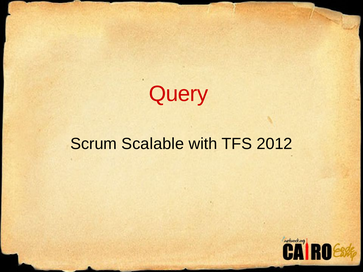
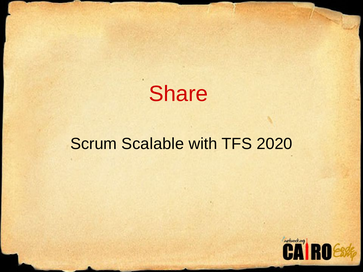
Query: Query -> Share
2012: 2012 -> 2020
